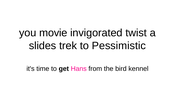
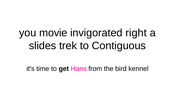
twist: twist -> right
Pessimistic: Pessimistic -> Contiguous
